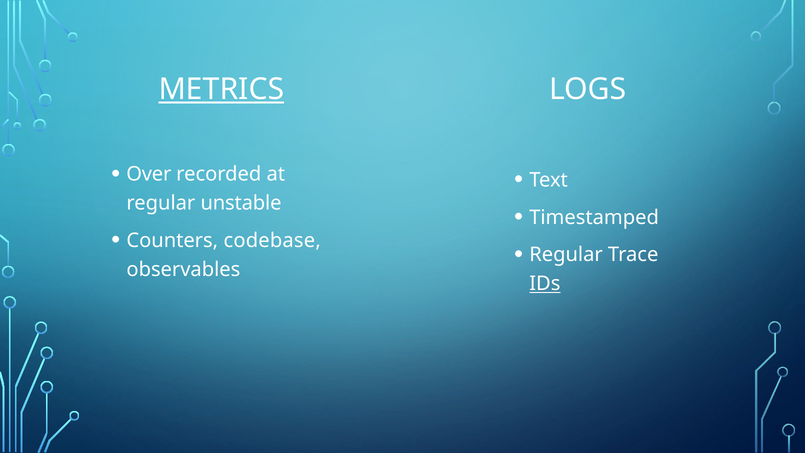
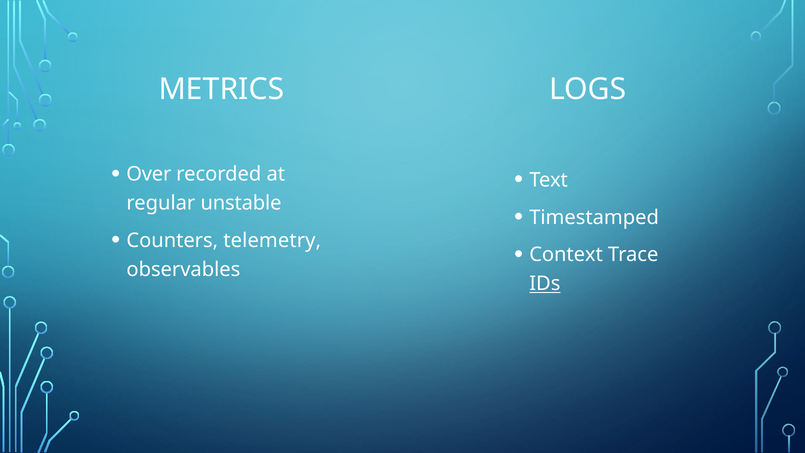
METRICS underline: present -> none
codebase: codebase -> telemetry
Regular at (566, 255): Regular -> Context
